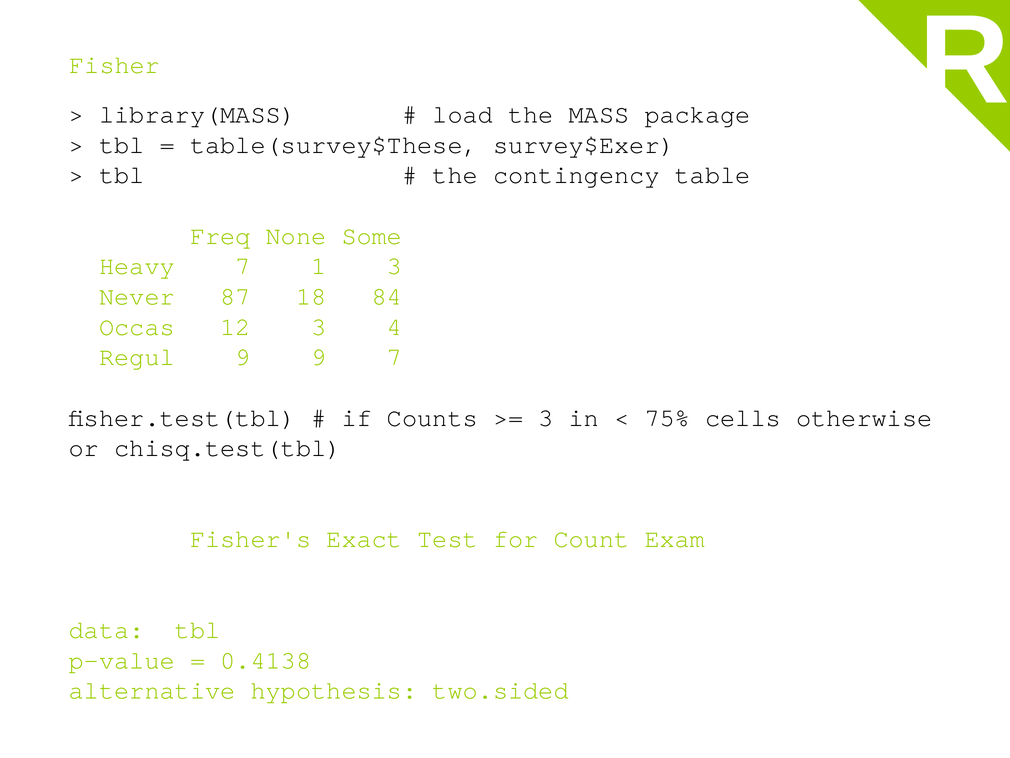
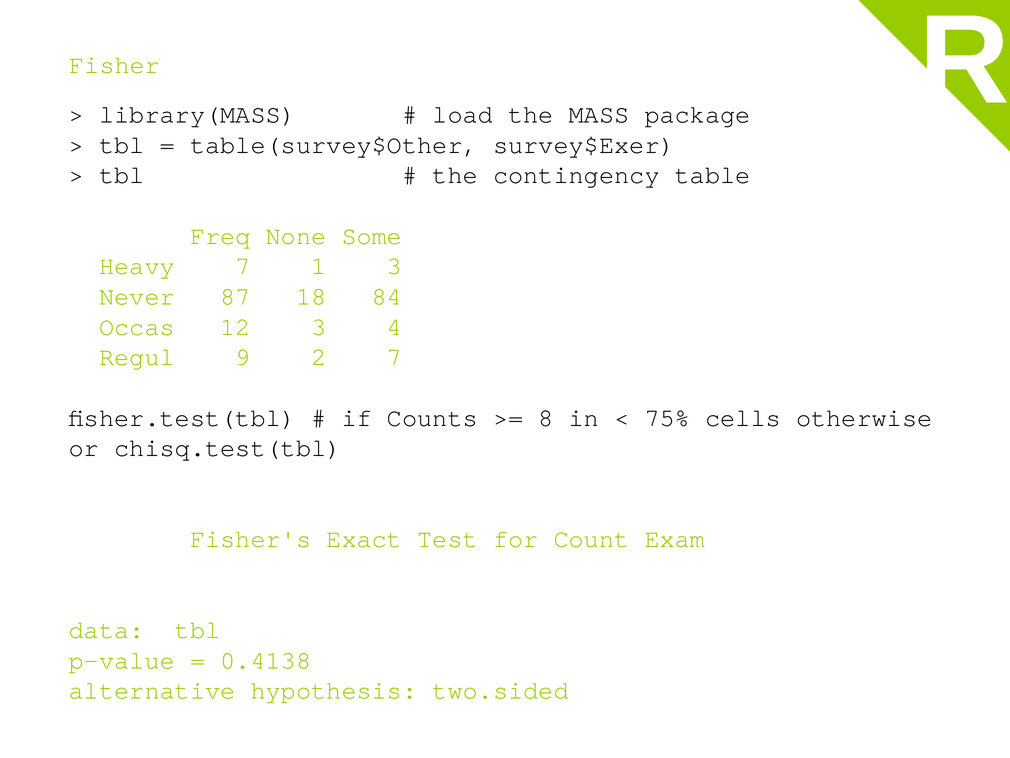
table(survey$These: table(survey$These -> table(survey$Other
9 9: 9 -> 2
3 at (546, 417): 3 -> 8
